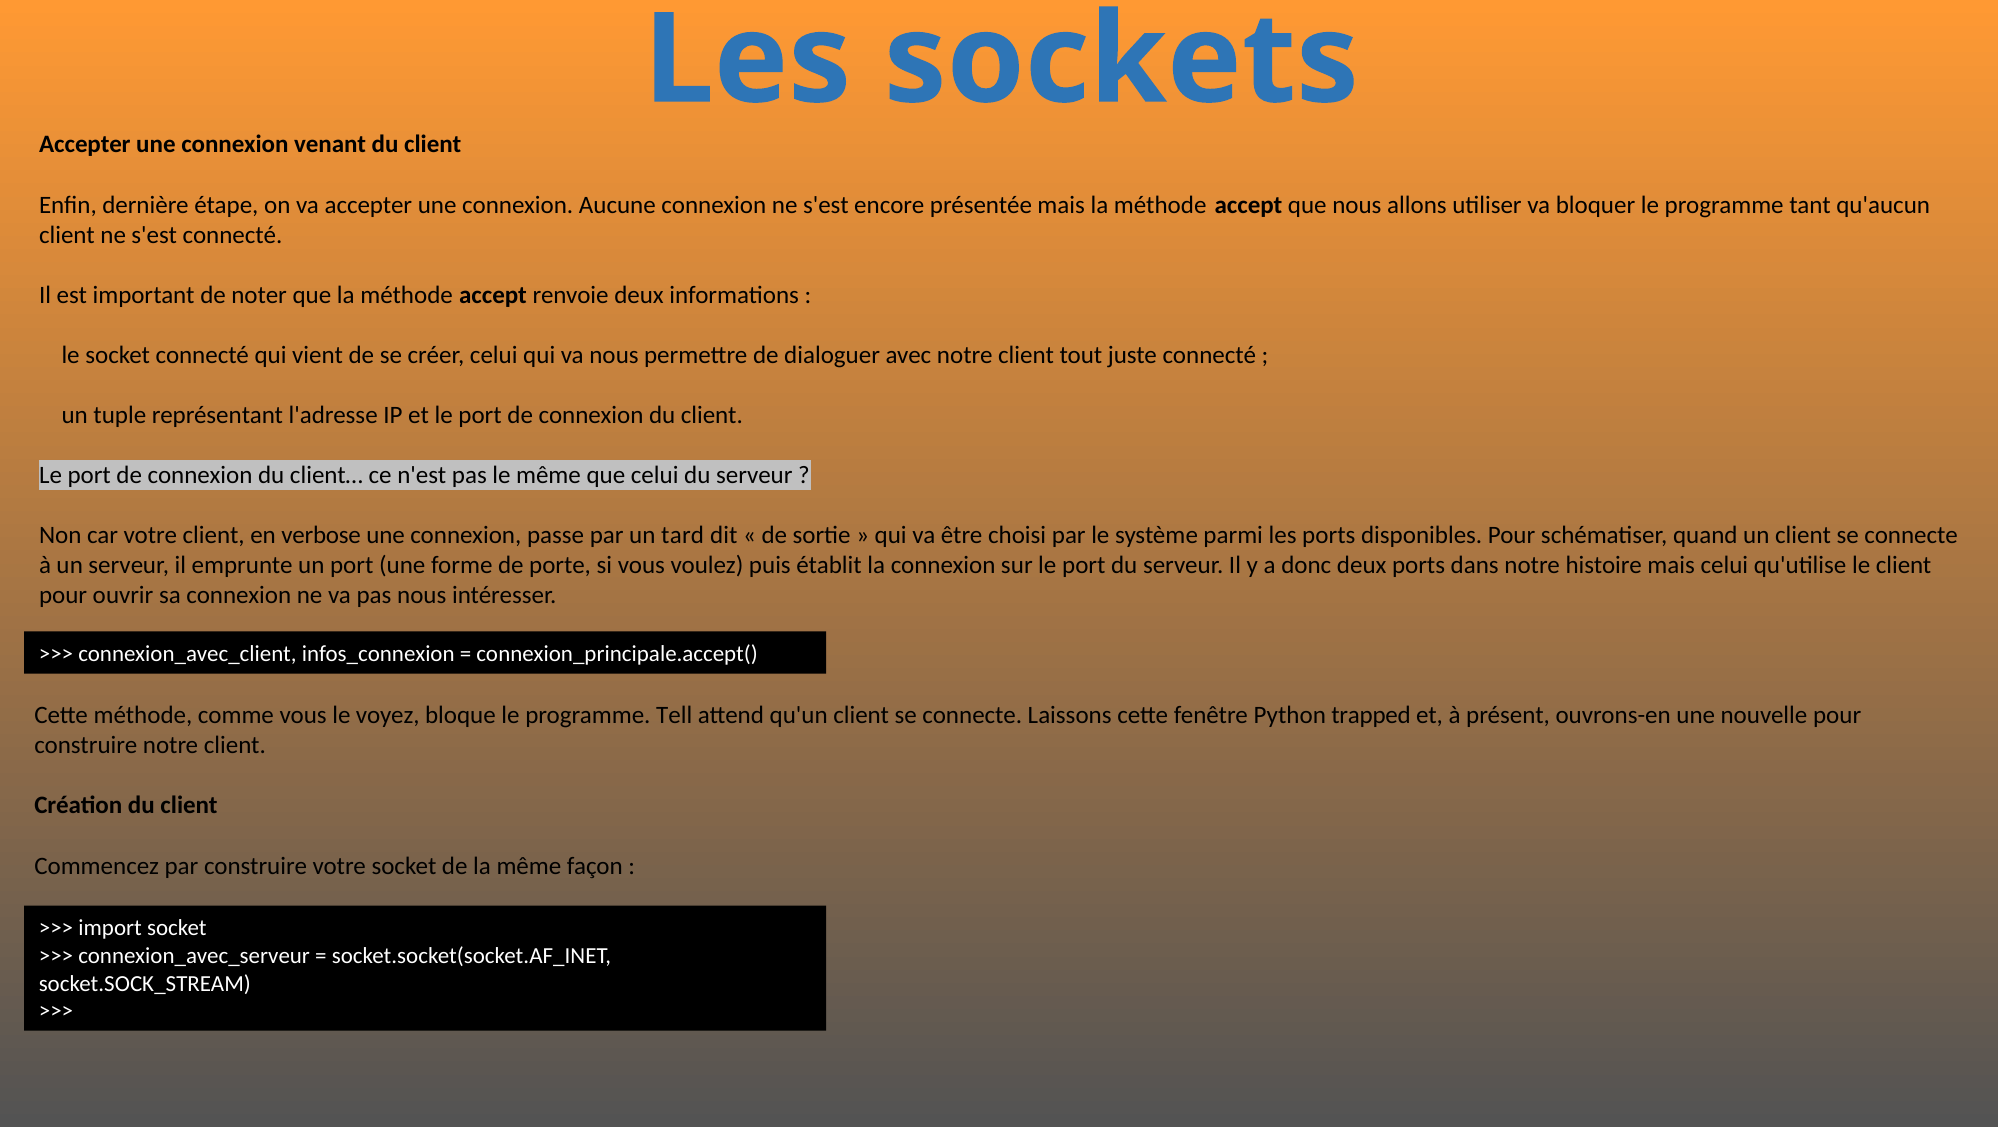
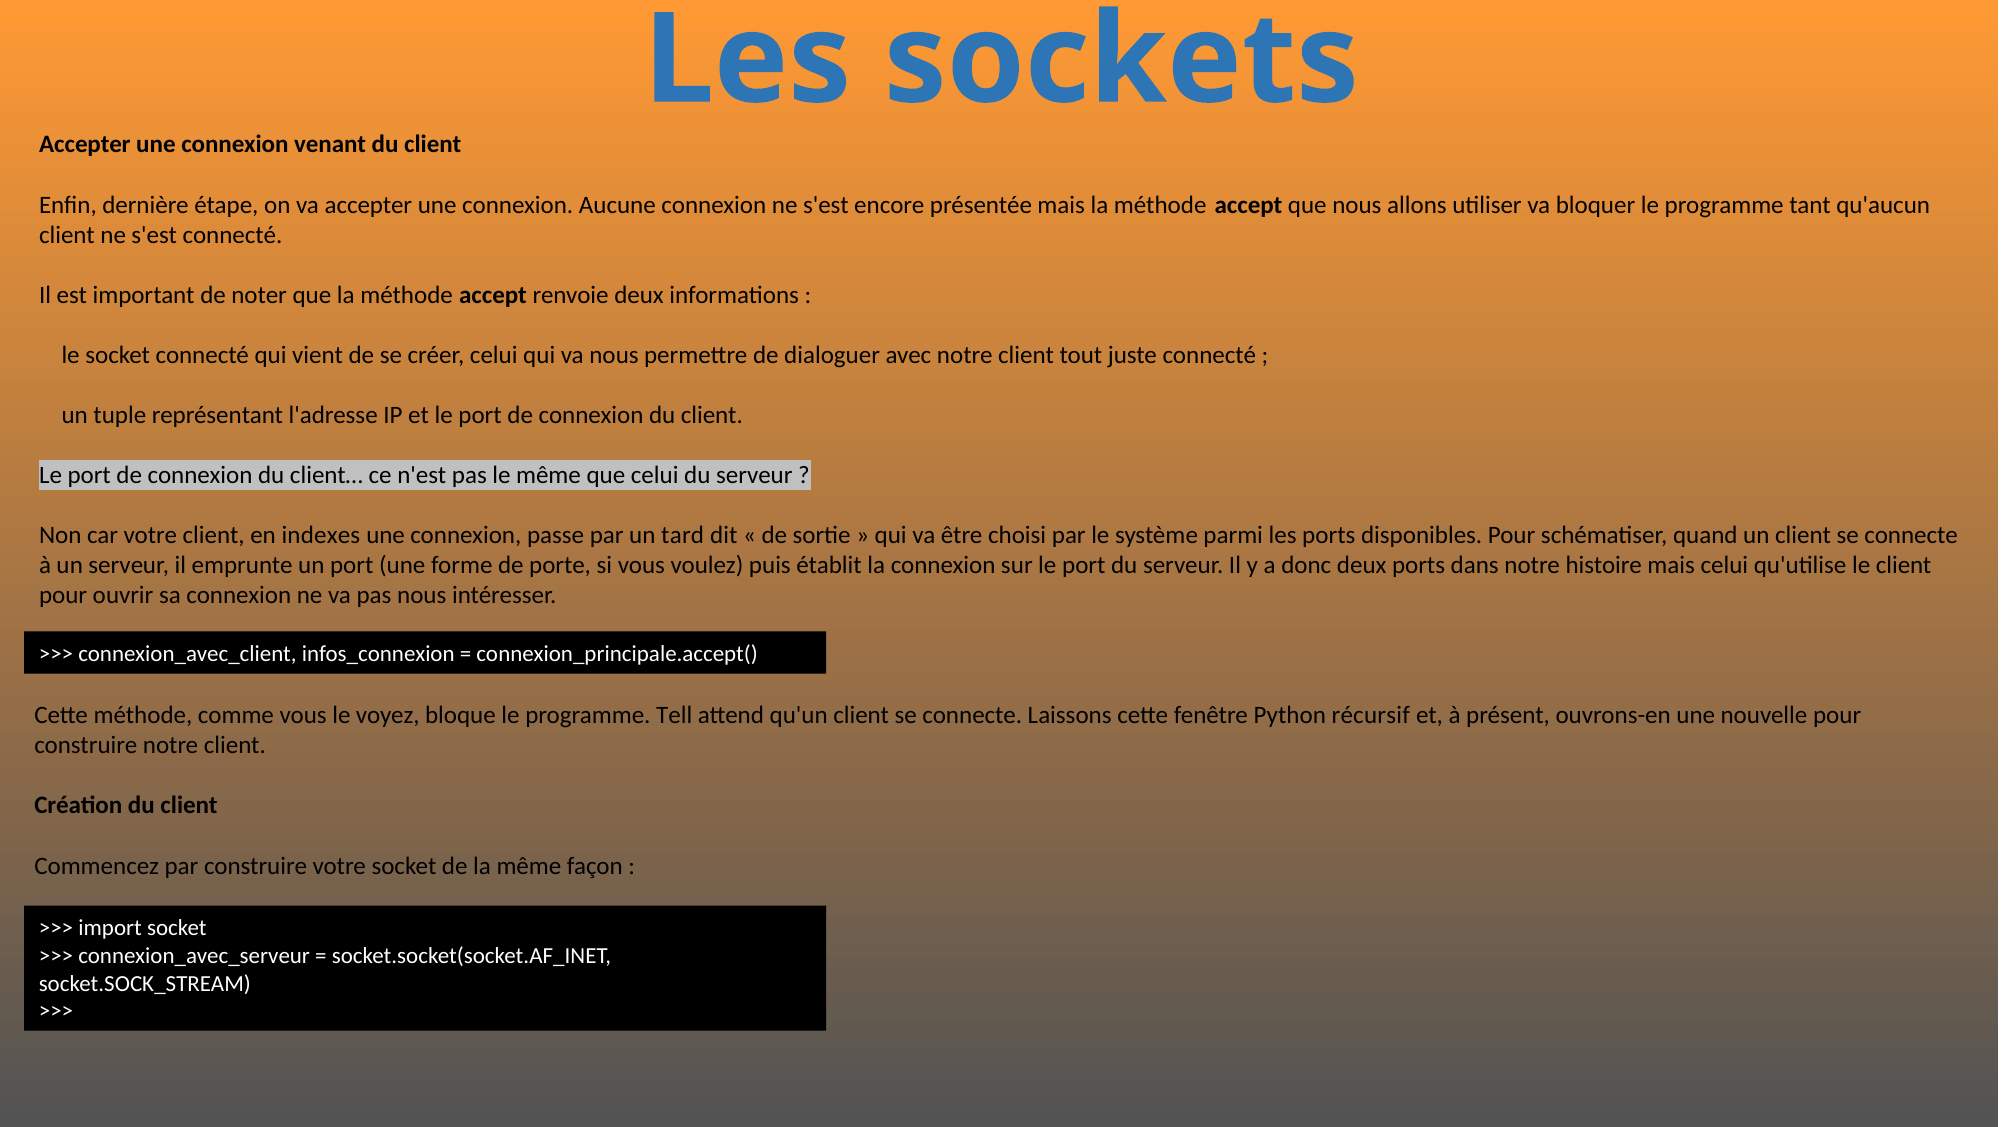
verbose: verbose -> indexes
trapped: trapped -> récursif
